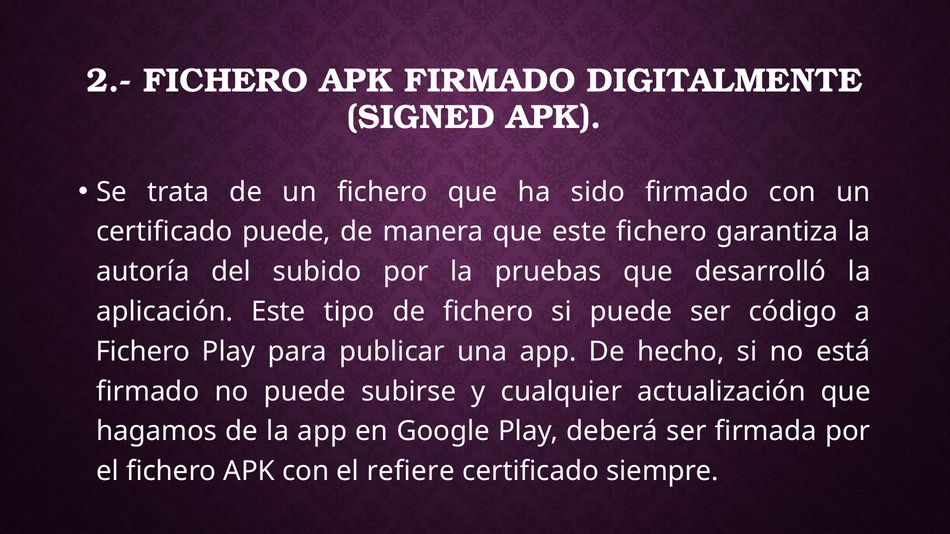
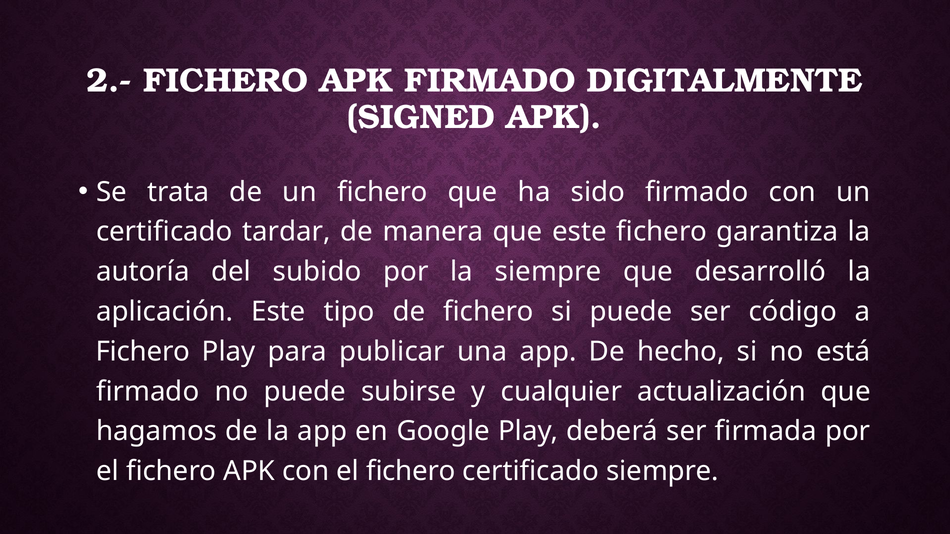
certificado puede: puede -> tardar
la pruebas: pruebas -> siempre
con el refiere: refiere -> fichero
